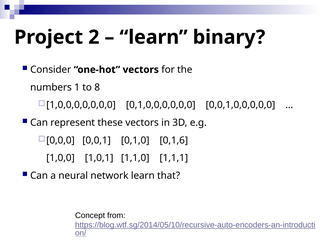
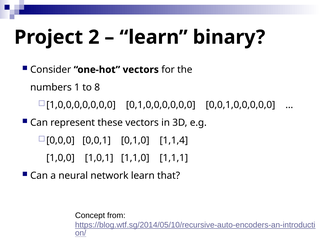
0,1,6: 0,1,6 -> 1,1,4
